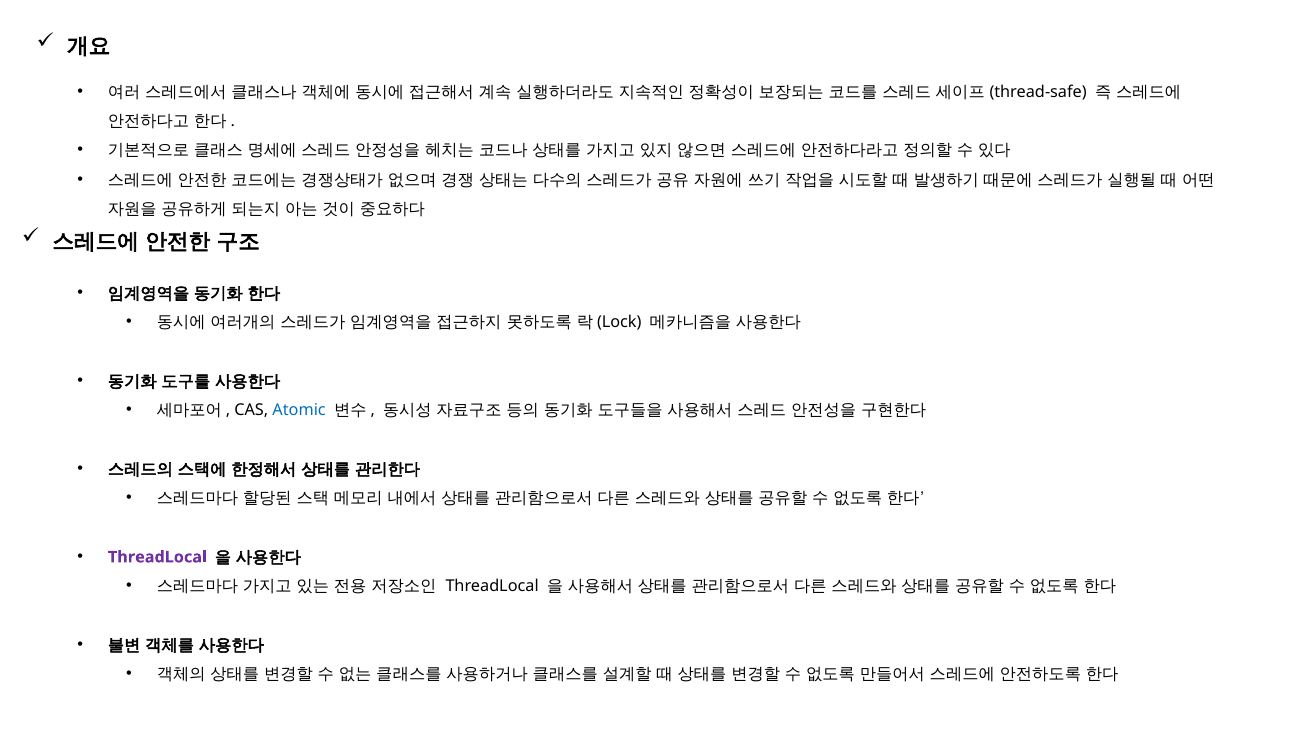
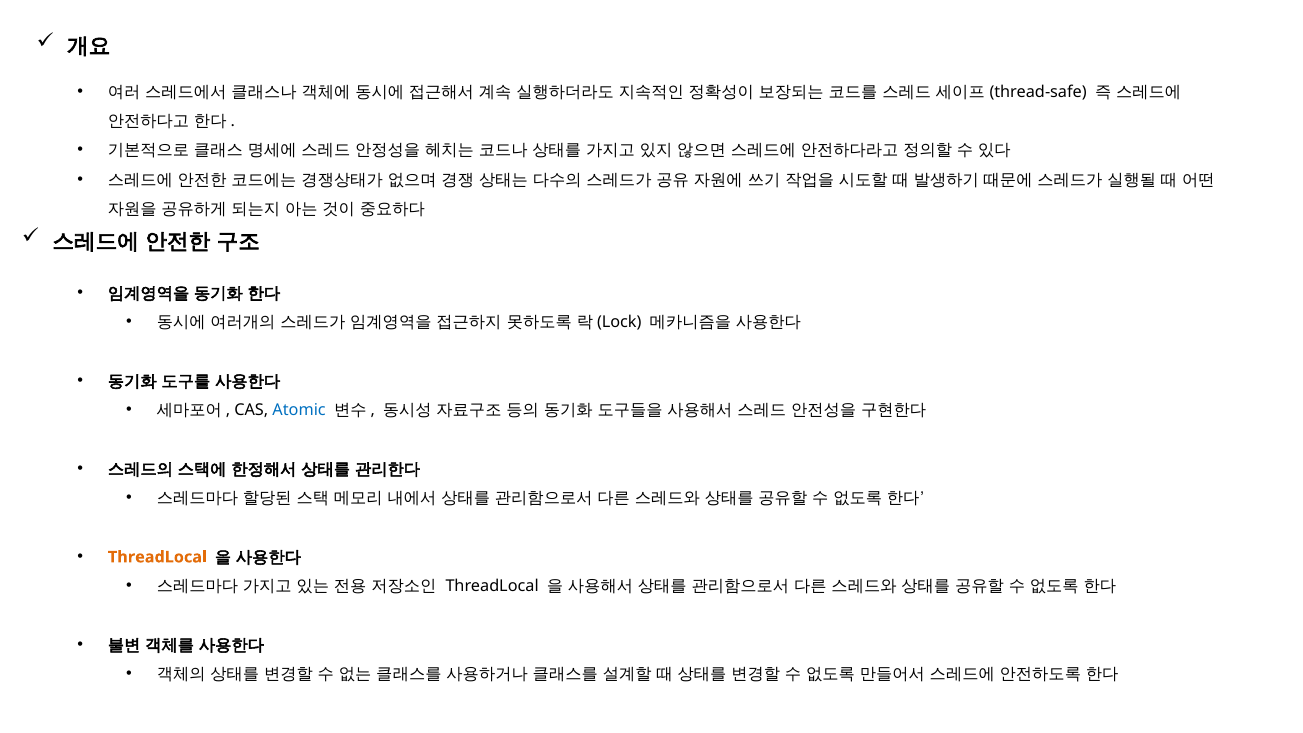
ThreadLocal at (157, 557) colour: purple -> orange
